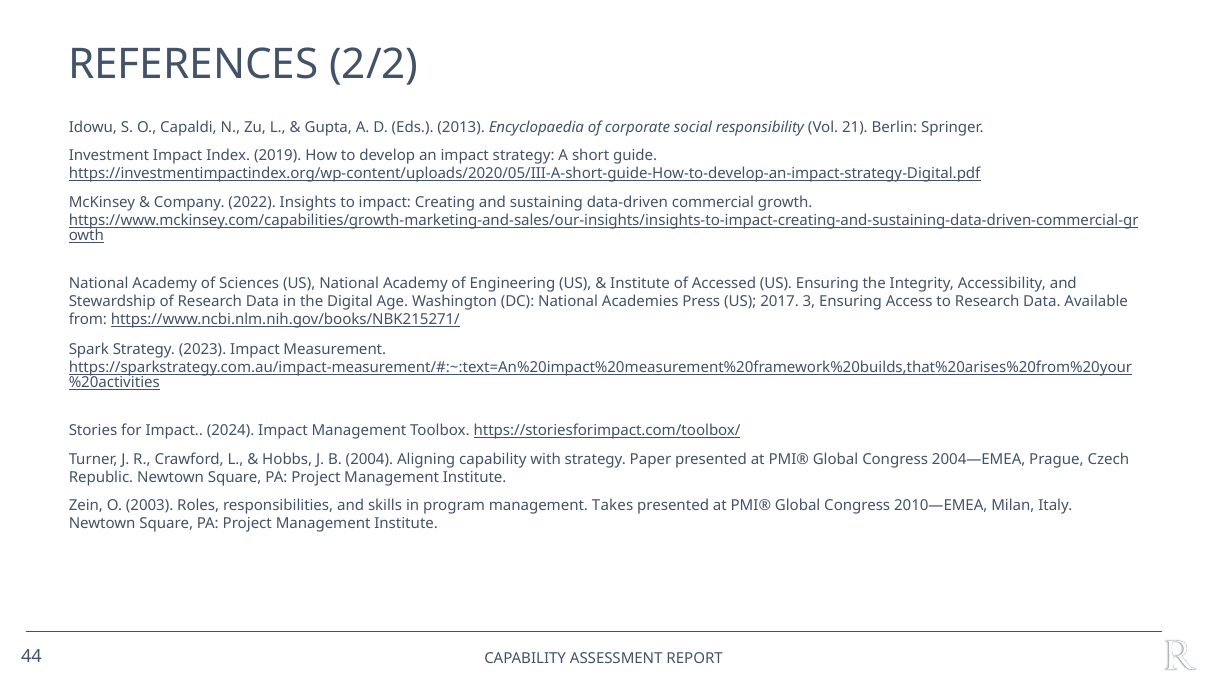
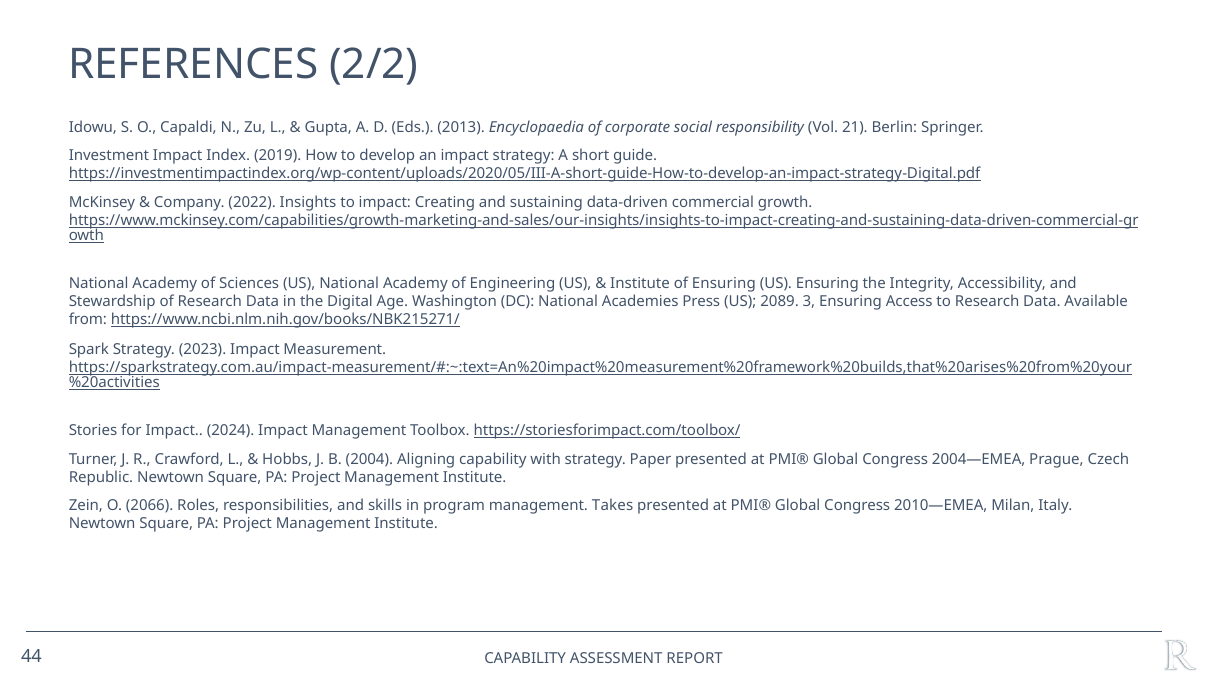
of Accessed: Accessed -> Ensuring
2017: 2017 -> 2089
2003: 2003 -> 2066
